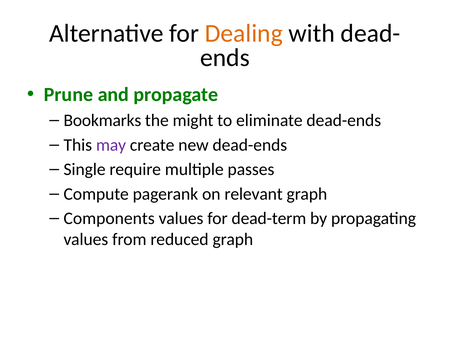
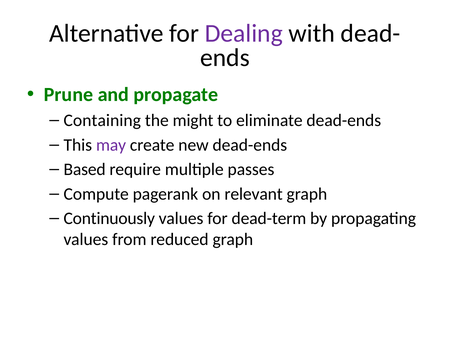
Dealing colour: orange -> purple
Bookmarks: Bookmarks -> Containing
Single: Single -> Based
Components: Components -> Continuously
